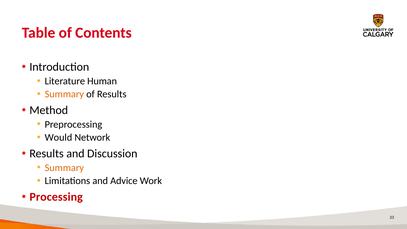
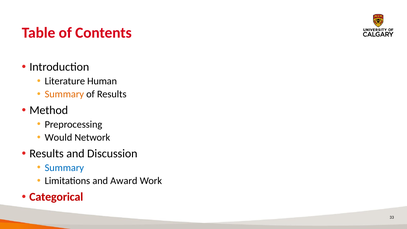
Summary at (64, 168) colour: orange -> blue
Advice: Advice -> Award
Processing: Processing -> Categorical
